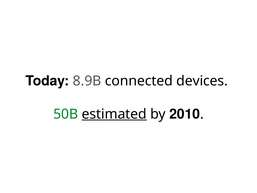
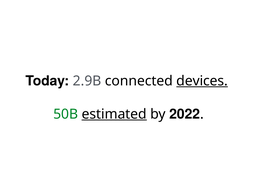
8.9B: 8.9B -> 2.9B
devices underline: none -> present
2010: 2010 -> 2022
